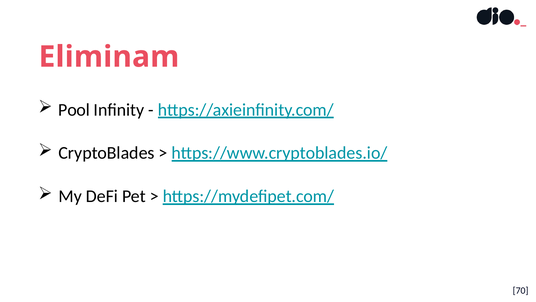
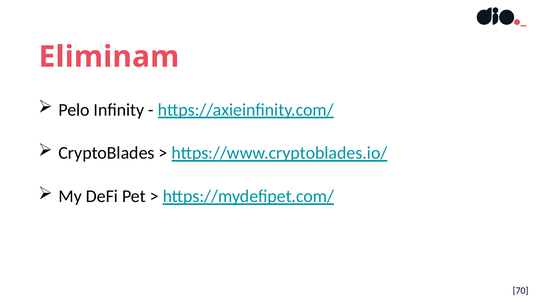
Pool: Pool -> Pelo
